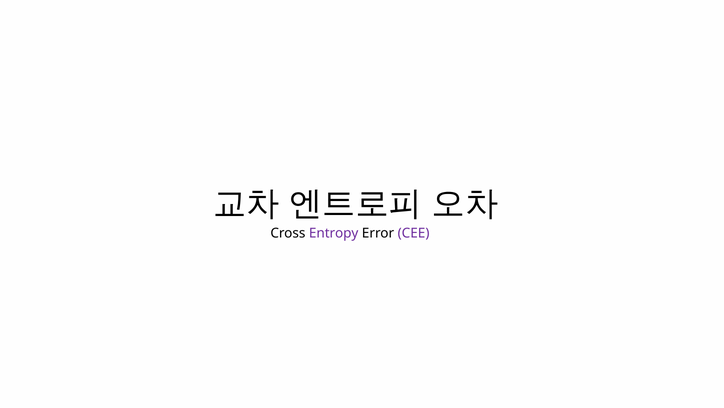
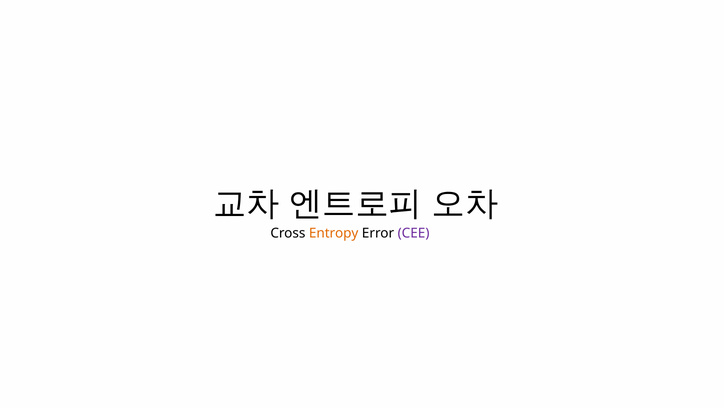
Entropy colour: purple -> orange
